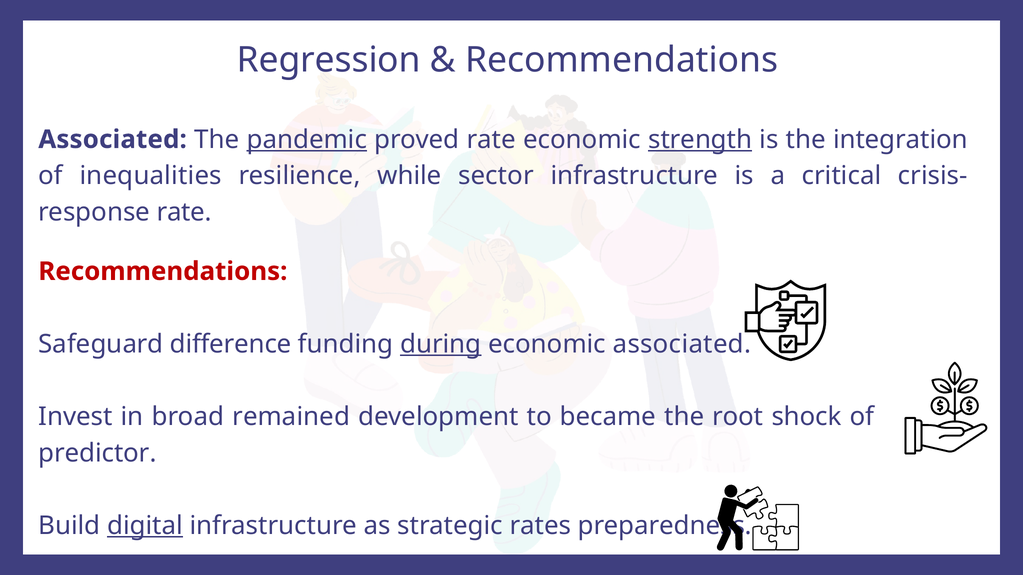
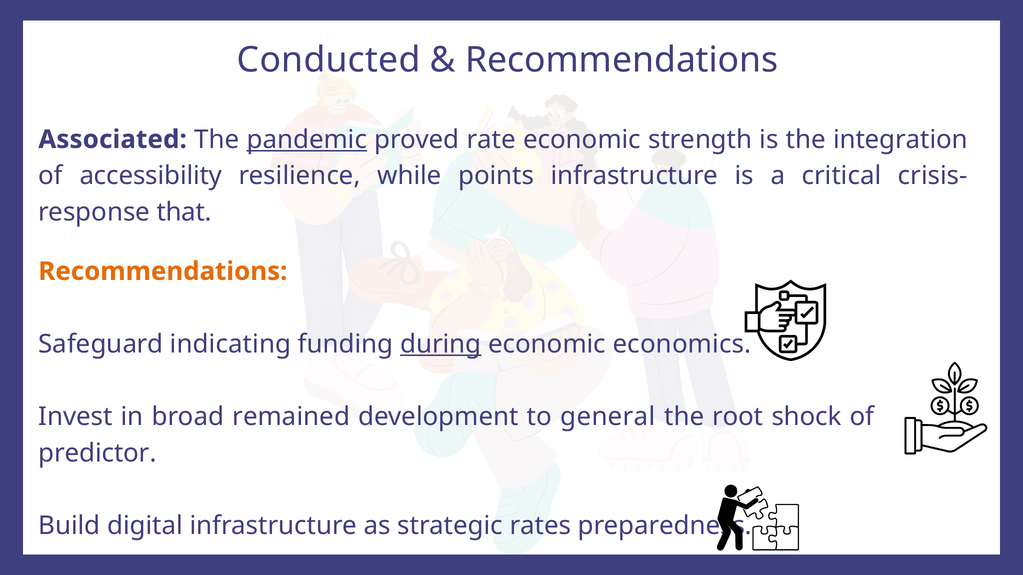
Regression: Regression -> Conducted
strength underline: present -> none
inequalities: inequalities -> accessibility
sector: sector -> points
rate at (184, 212): rate -> that
Recommendations at (163, 272) colour: red -> orange
difference: difference -> indicating
economic associated: associated -> economics
became: became -> general
digital underline: present -> none
